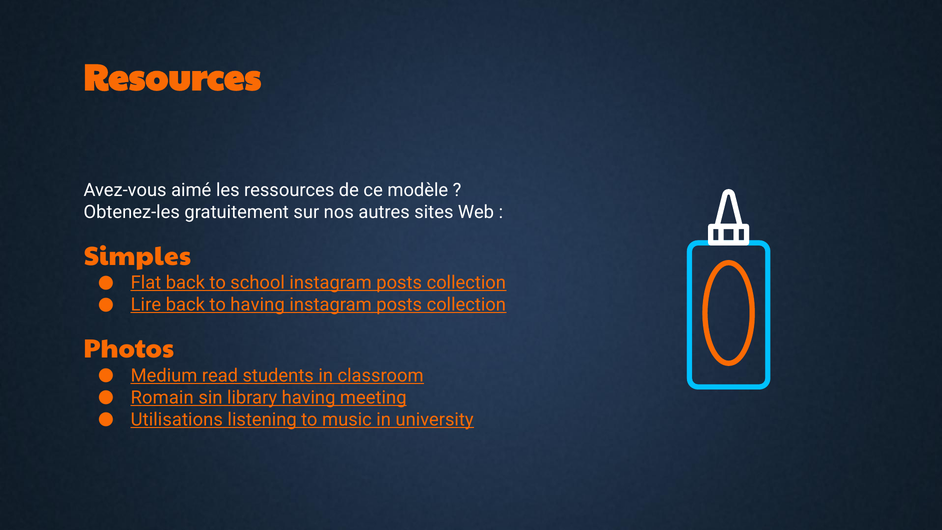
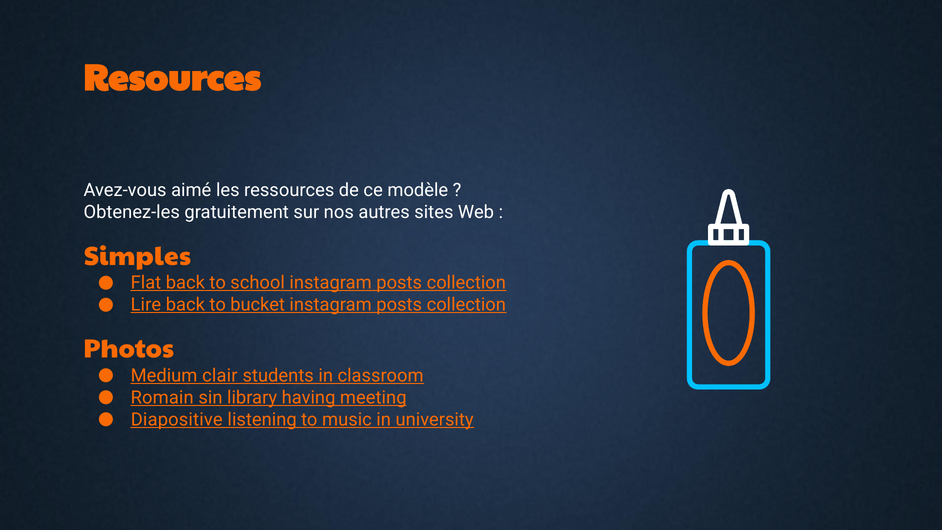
to having: having -> bucket
read: read -> clair
Utilisations: Utilisations -> Diapositive
